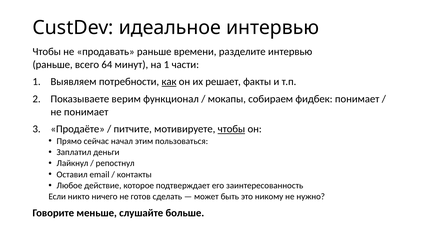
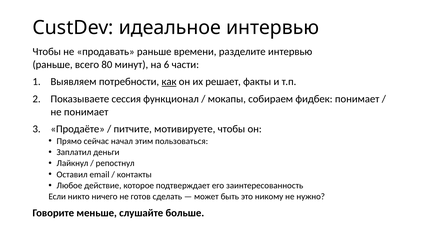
64: 64 -> 80
на 1: 1 -> 6
верим: верим -> сессия
чтобы at (231, 129) underline: present -> none
